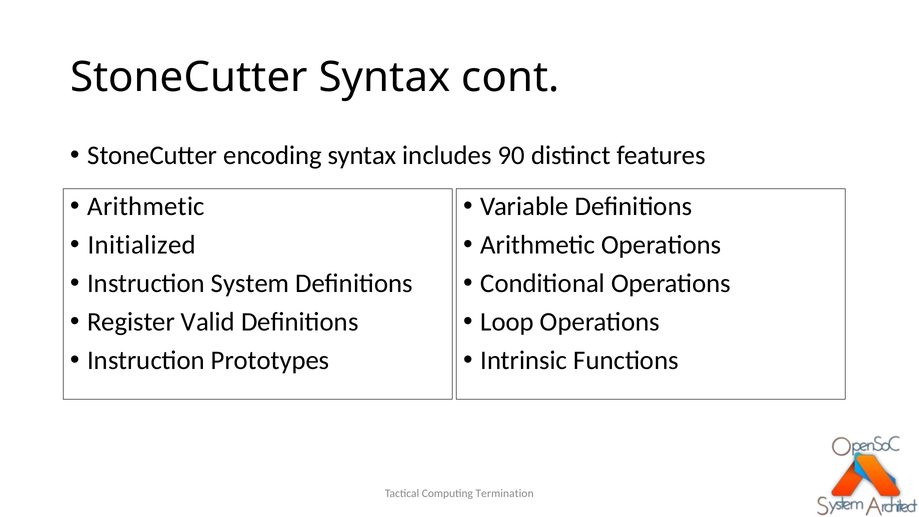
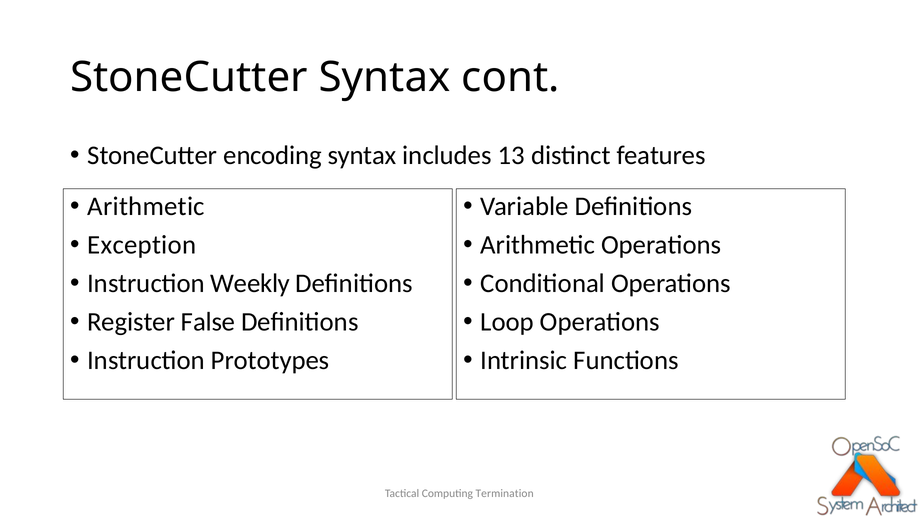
90: 90 -> 13
Initialized: Initialized -> Exception
System: System -> Weekly
Valid: Valid -> False
